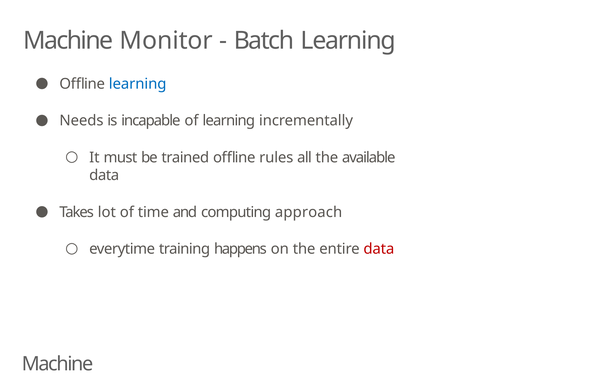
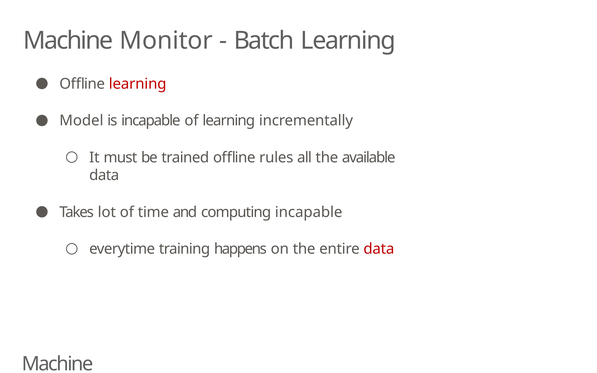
learning at (138, 84) colour: blue -> red
Needs: Needs -> Model
computing approach: approach -> incapable
